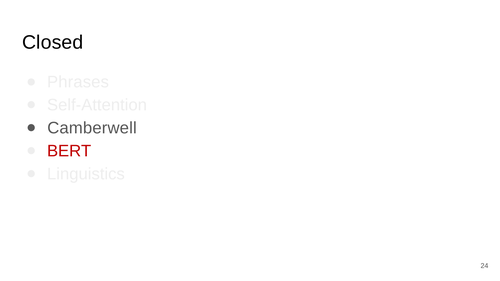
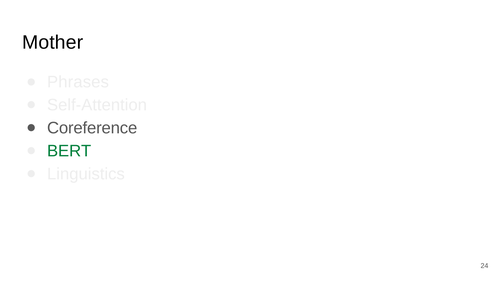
Closed: Closed -> Mother
Camberwell: Camberwell -> Coreference
BERT colour: red -> green
